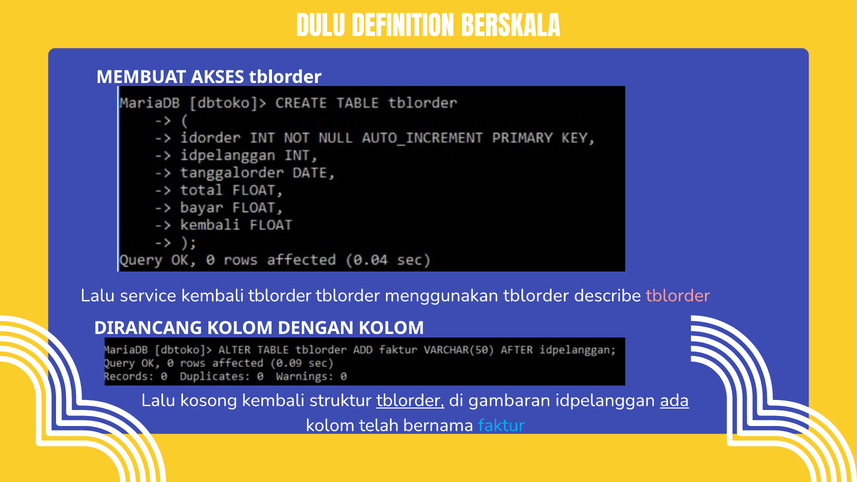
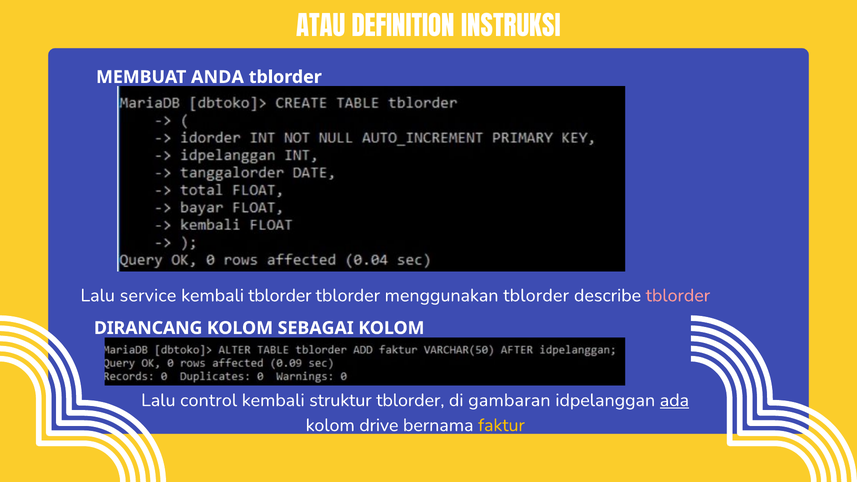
DULU: DULU -> ATAU
BERSKALA: BERSKALA -> INSTRUKSI
AKSES: AKSES -> ANDA
DENGAN: DENGAN -> SEBAGAI
kosong: kosong -> control
tblorder at (410, 400) underline: present -> none
telah: telah -> drive
faktur colour: light blue -> yellow
